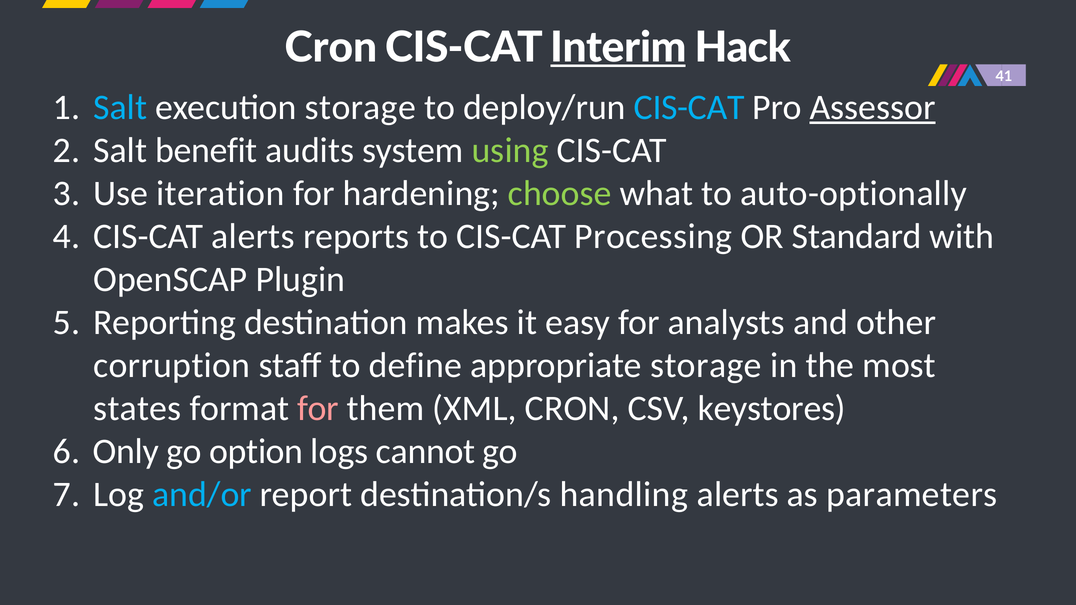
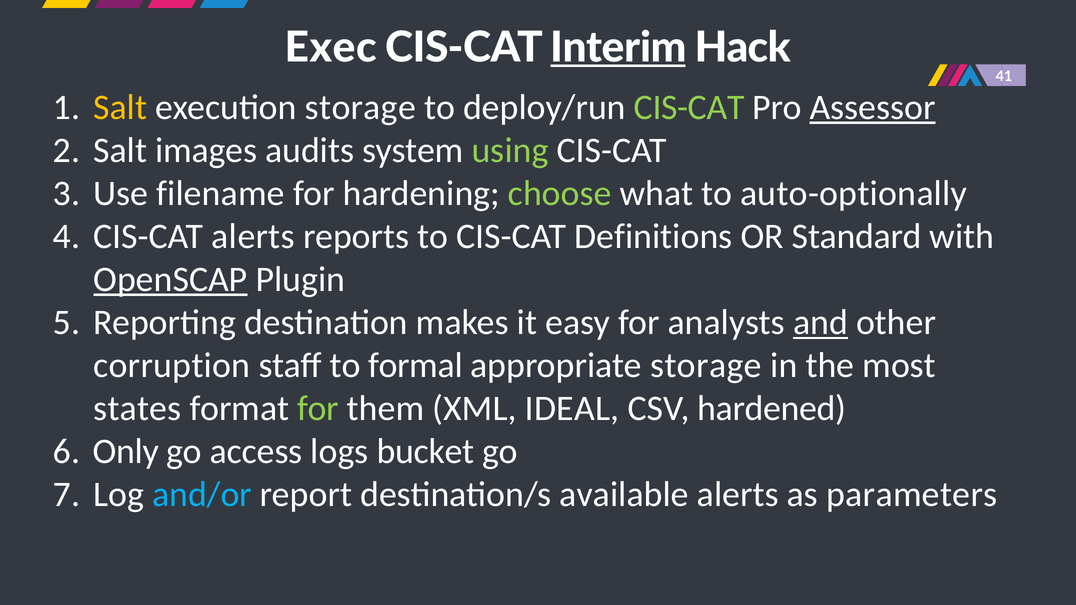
Cron at (331, 47): Cron -> Exec
Salt at (120, 107) colour: light blue -> yellow
CIS-CAT at (689, 107) colour: light blue -> light green
benefit: benefit -> images
iteration: iteration -> filename
Processing: Processing -> Definitions
OpenSCAP underline: none -> present
and underline: none -> present
define: define -> formal
for at (318, 409) colour: pink -> light green
XML CRON: CRON -> IDEAL
keystores: keystores -> hardened
option: option -> access
cannot: cannot -> bucket
handling: handling -> available
